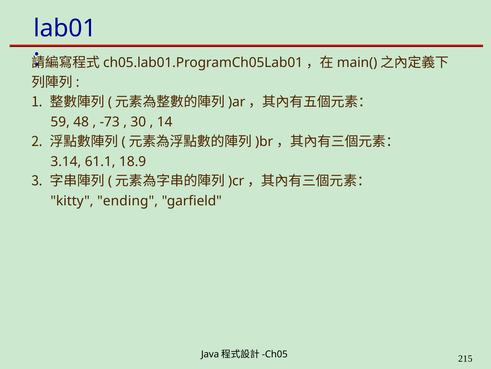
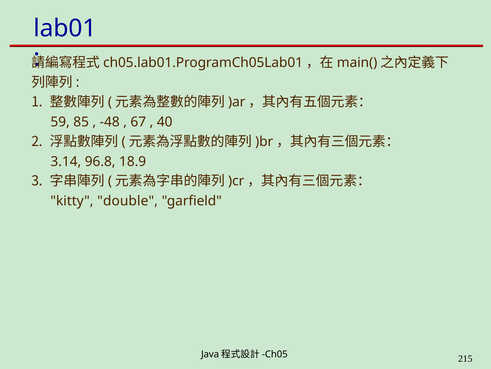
48: 48 -> 85
-73: -73 -> -48
30: 30 -> 67
14: 14 -> 40
61.1: 61.1 -> 96.8
ending: ending -> double
